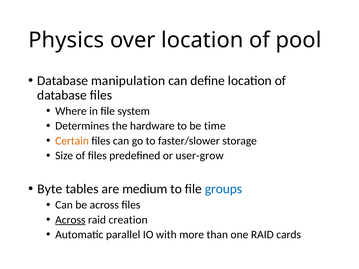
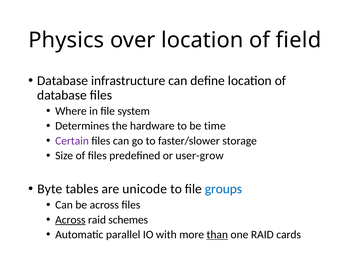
pool: pool -> field
manipulation: manipulation -> infrastructure
Certain colour: orange -> purple
medium: medium -> unicode
creation: creation -> schemes
than underline: none -> present
